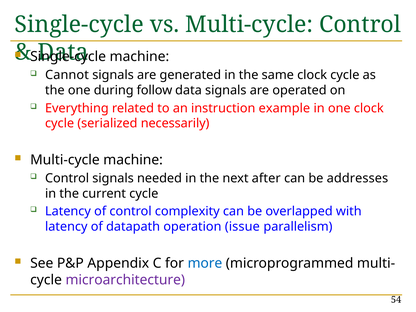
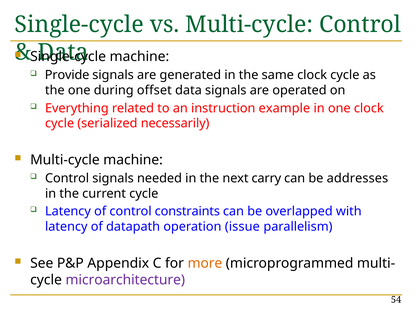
Cannot: Cannot -> Provide
follow: follow -> offset
after: after -> carry
complexity: complexity -> constraints
more colour: blue -> orange
